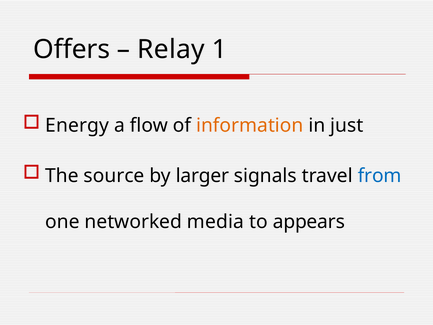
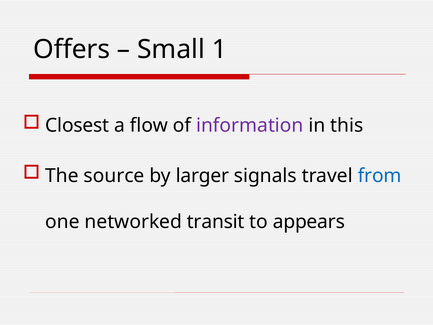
Relay: Relay -> Small
Energy: Energy -> Closest
information colour: orange -> purple
just: just -> this
media: media -> transit
